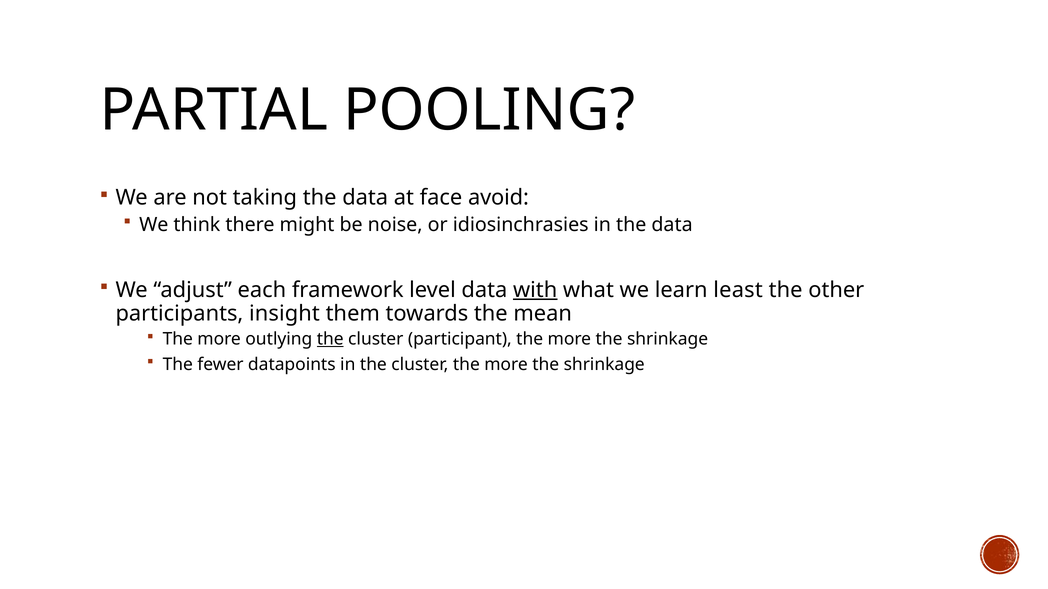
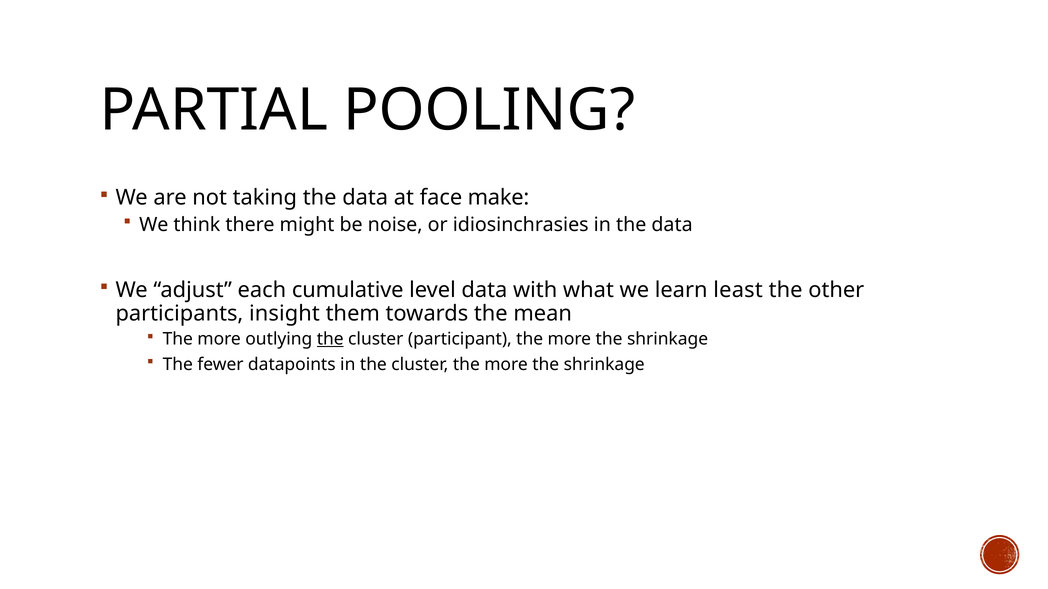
avoid: avoid -> make
framework: framework -> cumulative
with underline: present -> none
